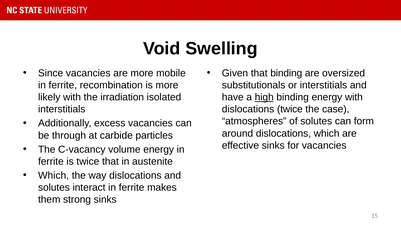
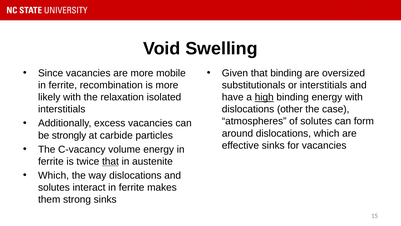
irradiation: irradiation -> relaxation
dislocations twice: twice -> other
through: through -> strongly
that at (110, 161) underline: none -> present
